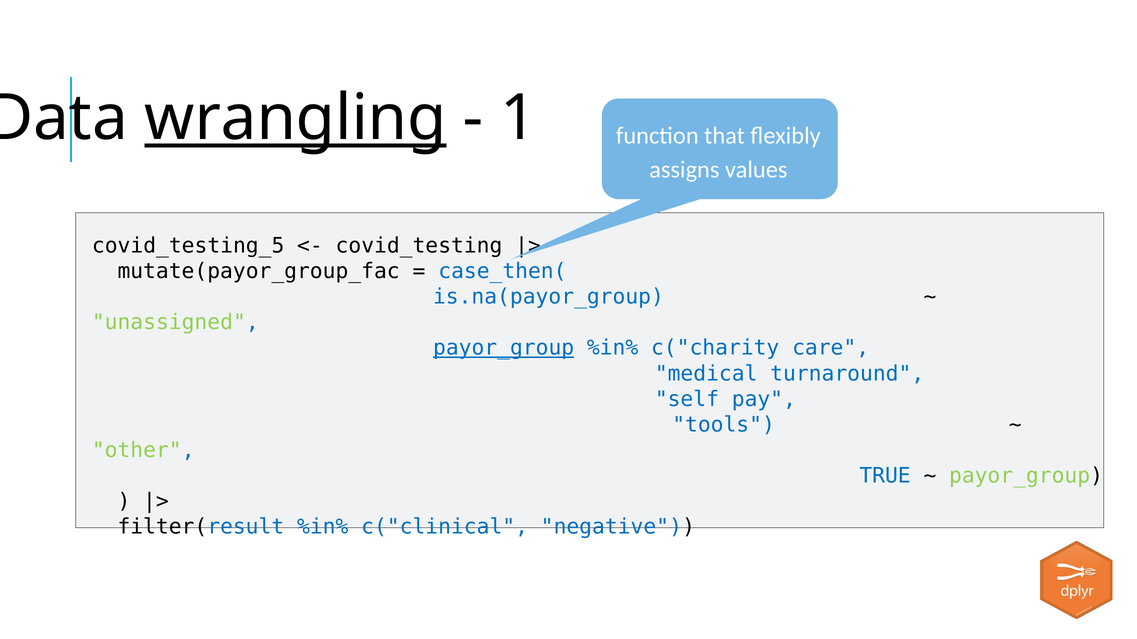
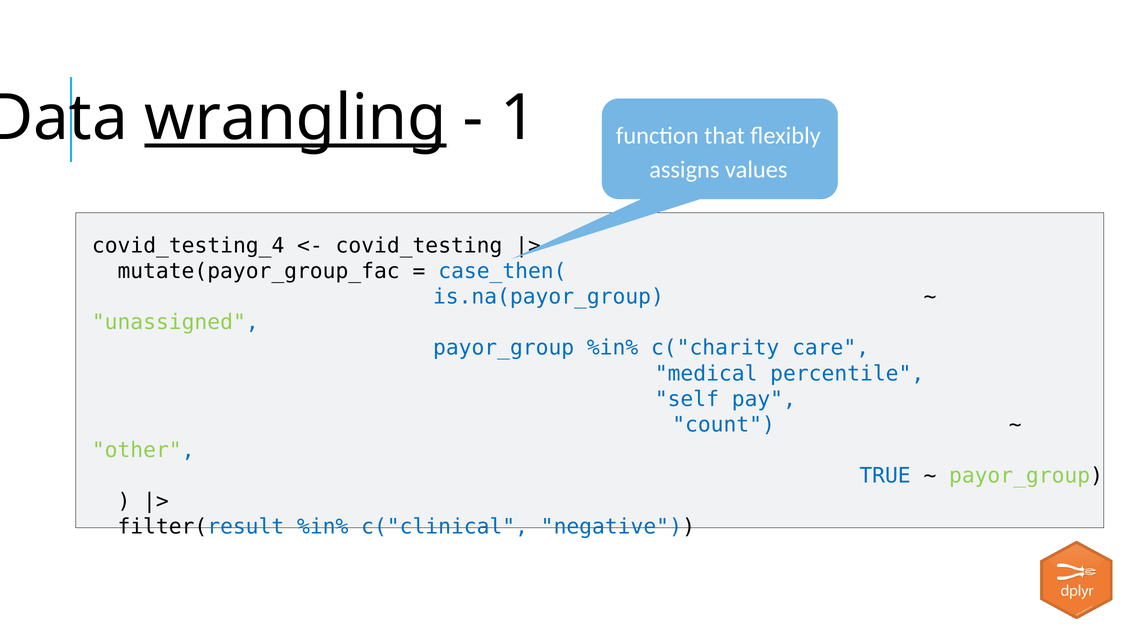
covid_testing_5: covid_testing_5 -> covid_testing_4
payor_group at (504, 348) underline: present -> none
turnaround: turnaround -> percentile
tools: tools -> count
